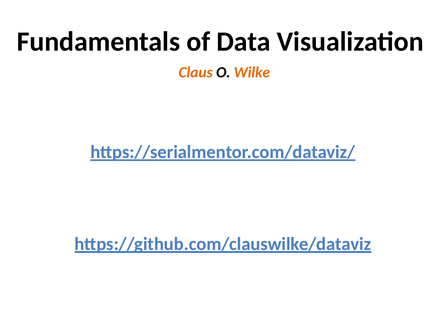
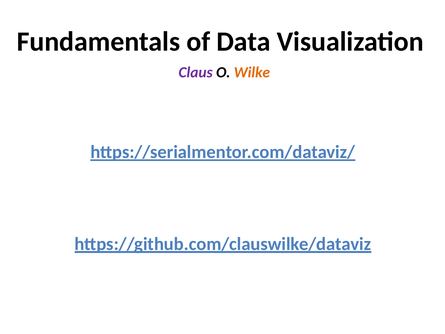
Claus colour: orange -> purple
